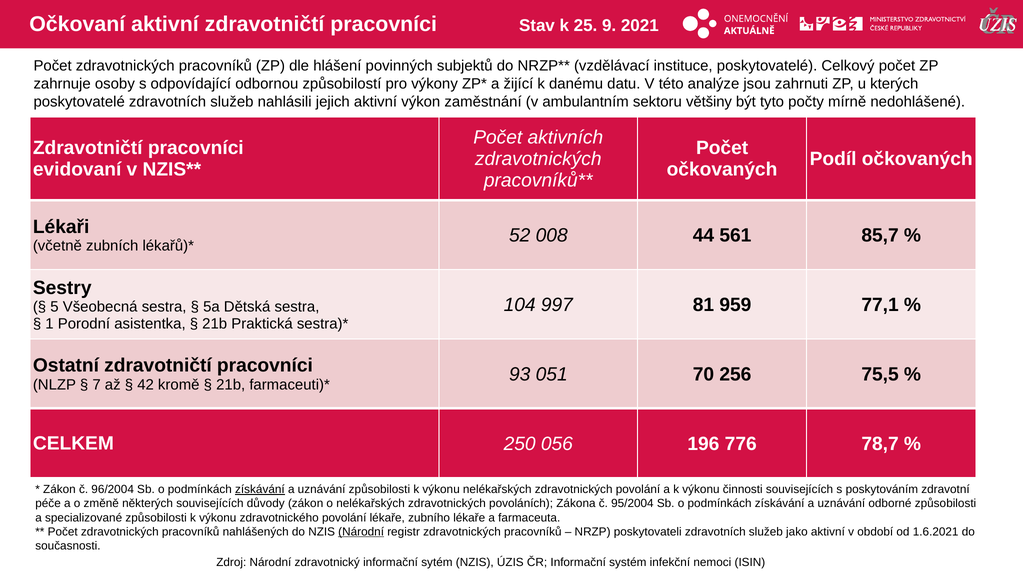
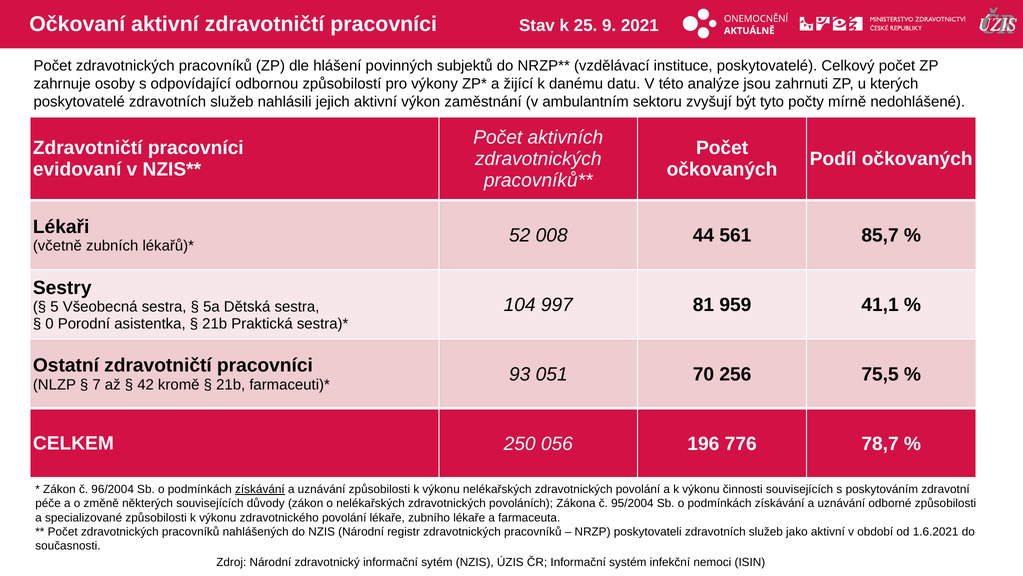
většiny: většiny -> zvyšují
77,1: 77,1 -> 41,1
1: 1 -> 0
Národní at (361, 531) underline: present -> none
